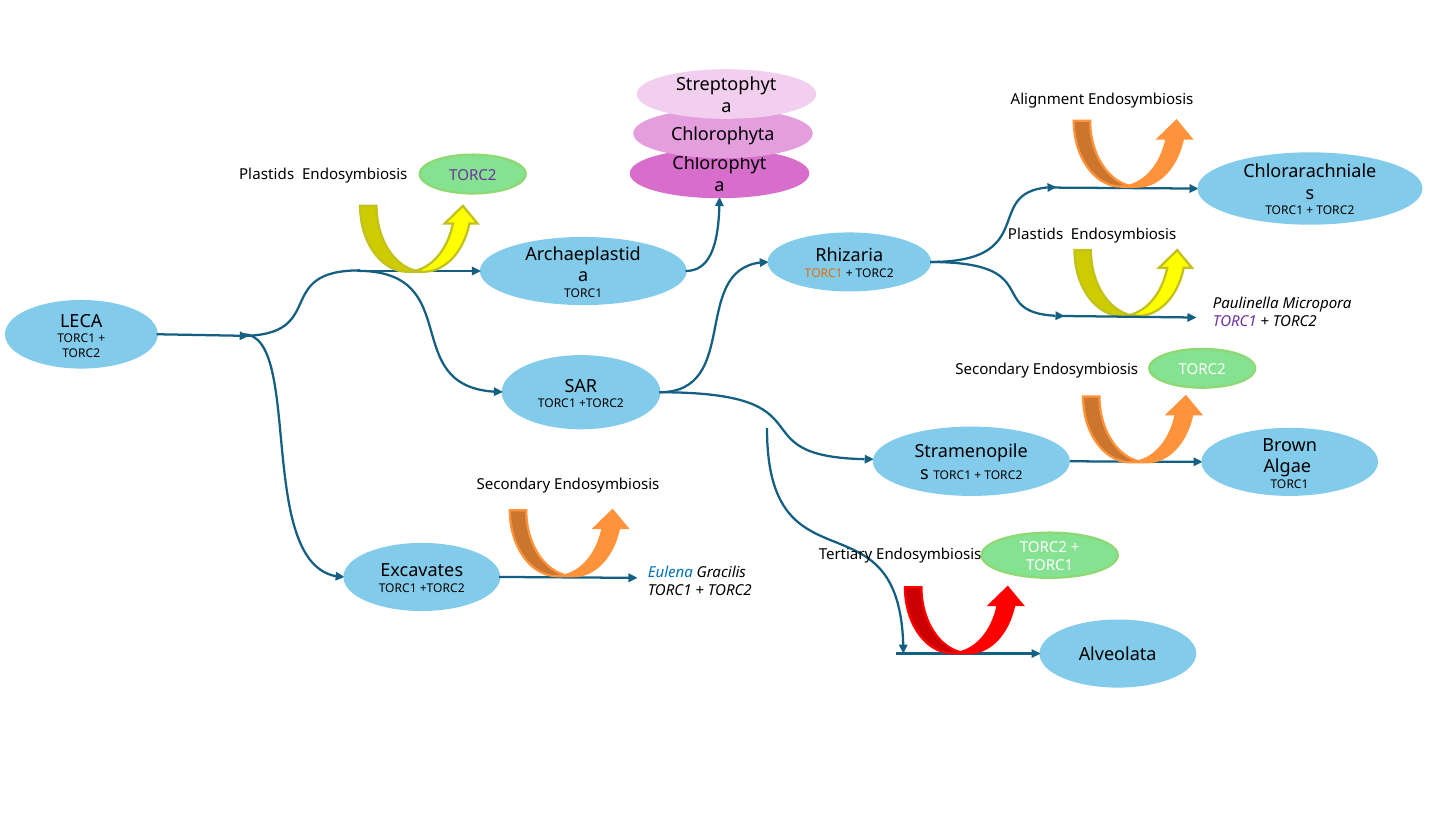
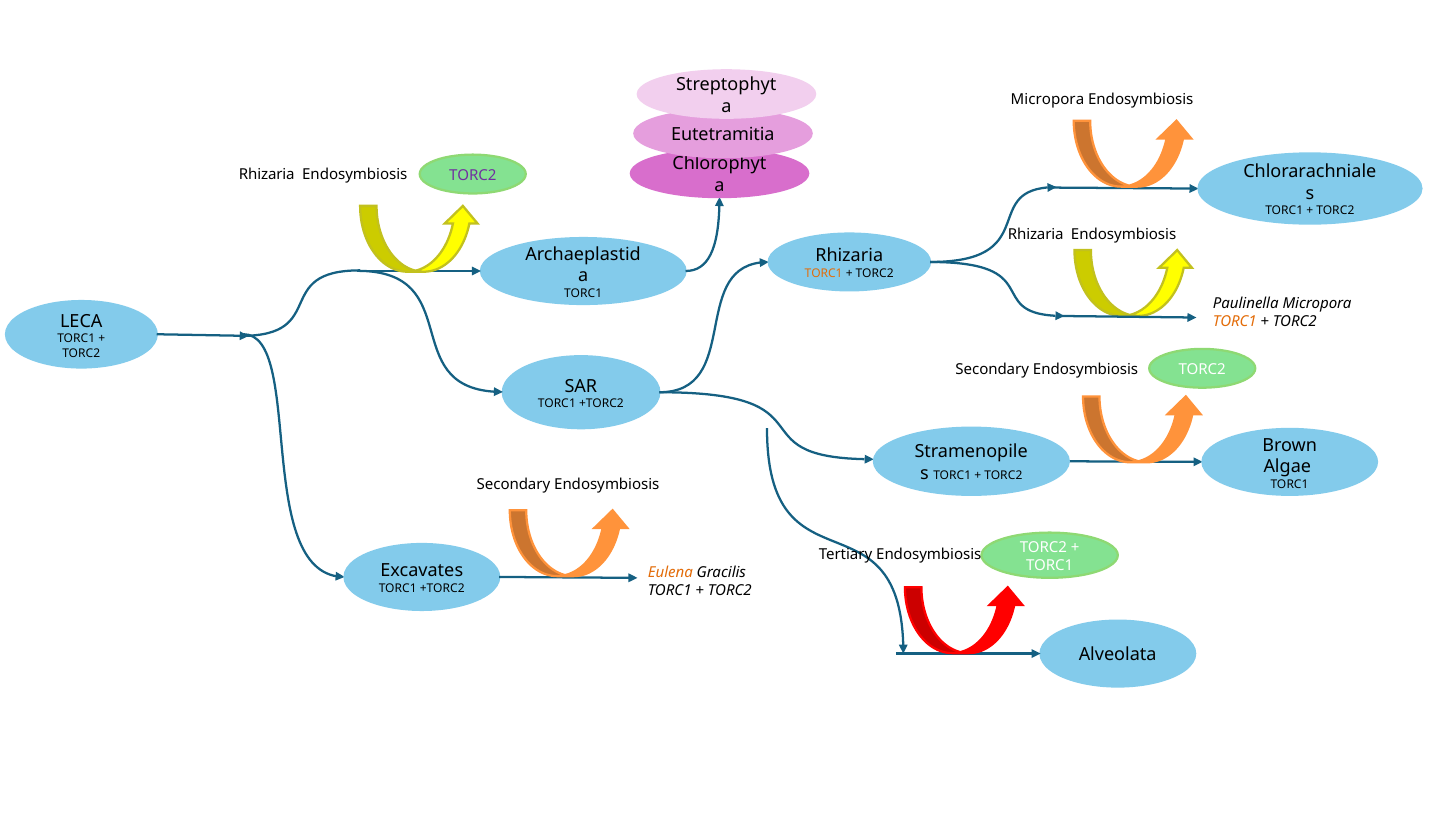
Alignment at (1047, 100): Alignment -> Micropora
Chlorophyta: Chlorophyta -> Eutetramitia
Plastids at (267, 175): Plastids -> Rhizaria
Plastids at (1036, 234): Plastids -> Rhizaria
TORC1 at (1235, 321) colour: purple -> orange
Eulena colour: blue -> orange
